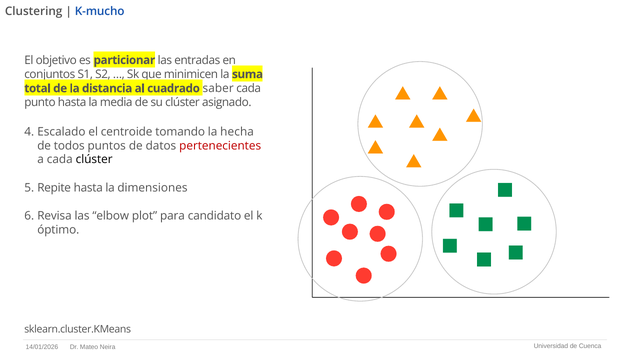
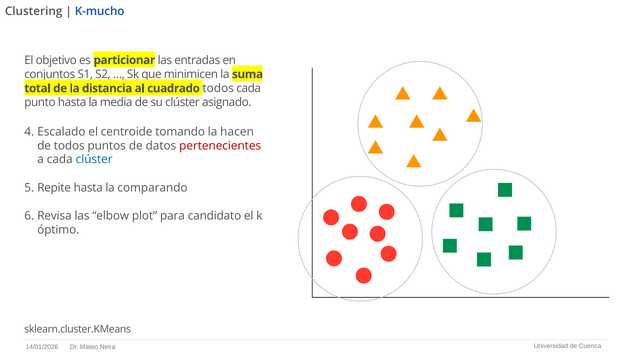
cuadrado saber: saber -> todos
hecha: hecha -> hacen
clúster at (94, 159) colour: black -> blue
dimensiones: dimensiones -> comparando
